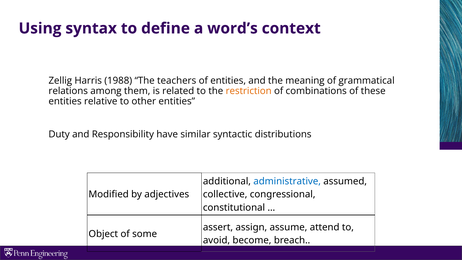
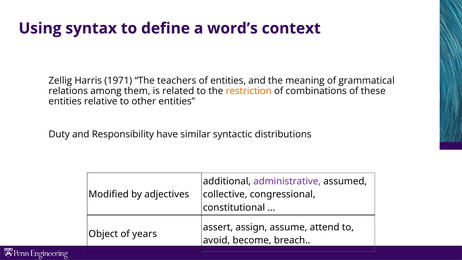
1988: 1988 -> 1971
administrative colour: blue -> purple
some: some -> years
